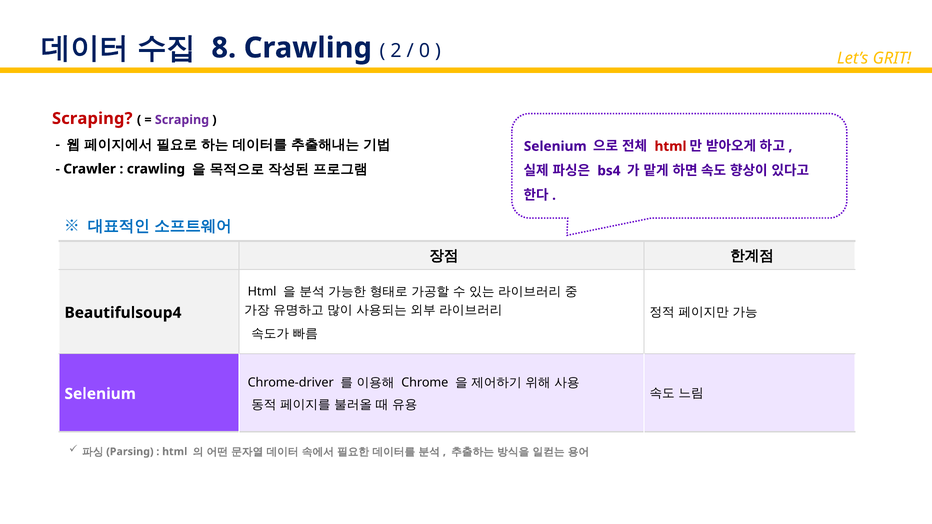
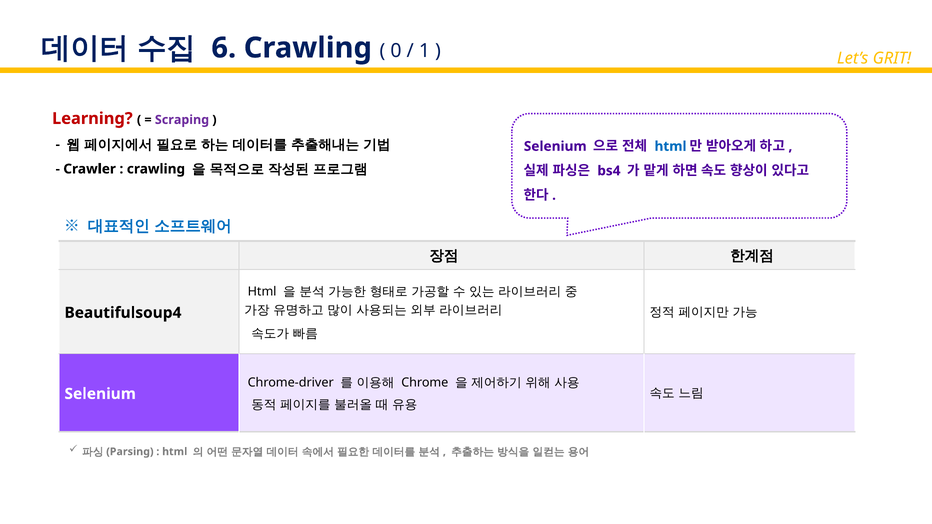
8: 8 -> 6
2: 2 -> 0
0: 0 -> 1
Scraping at (92, 119): Scraping -> Learning
html at (671, 146) colour: red -> blue
